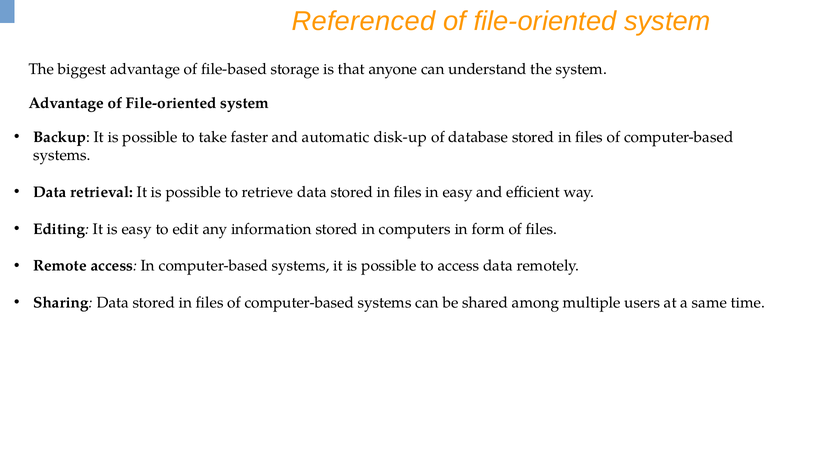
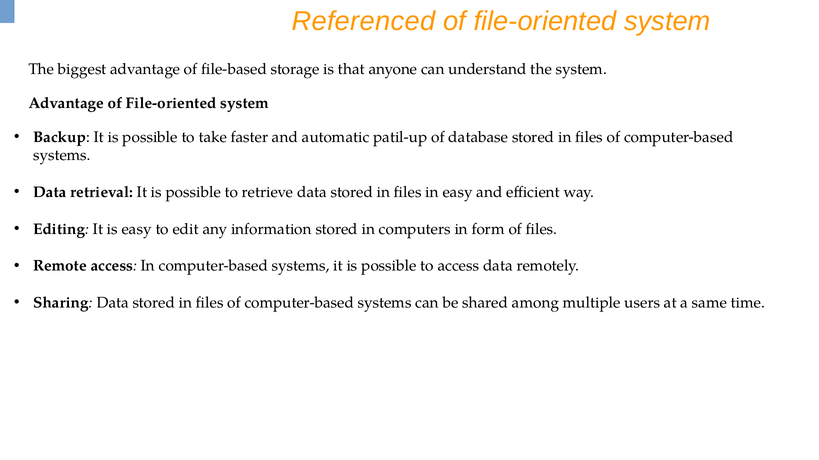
disk-up: disk-up -> patil-up
